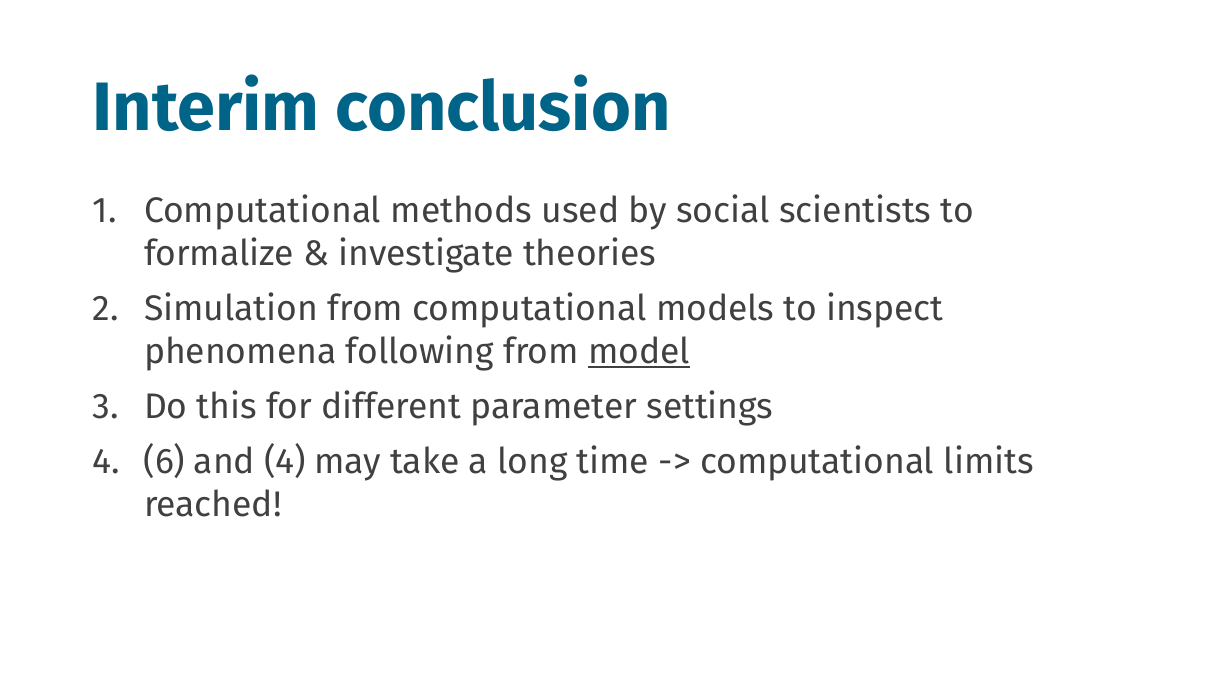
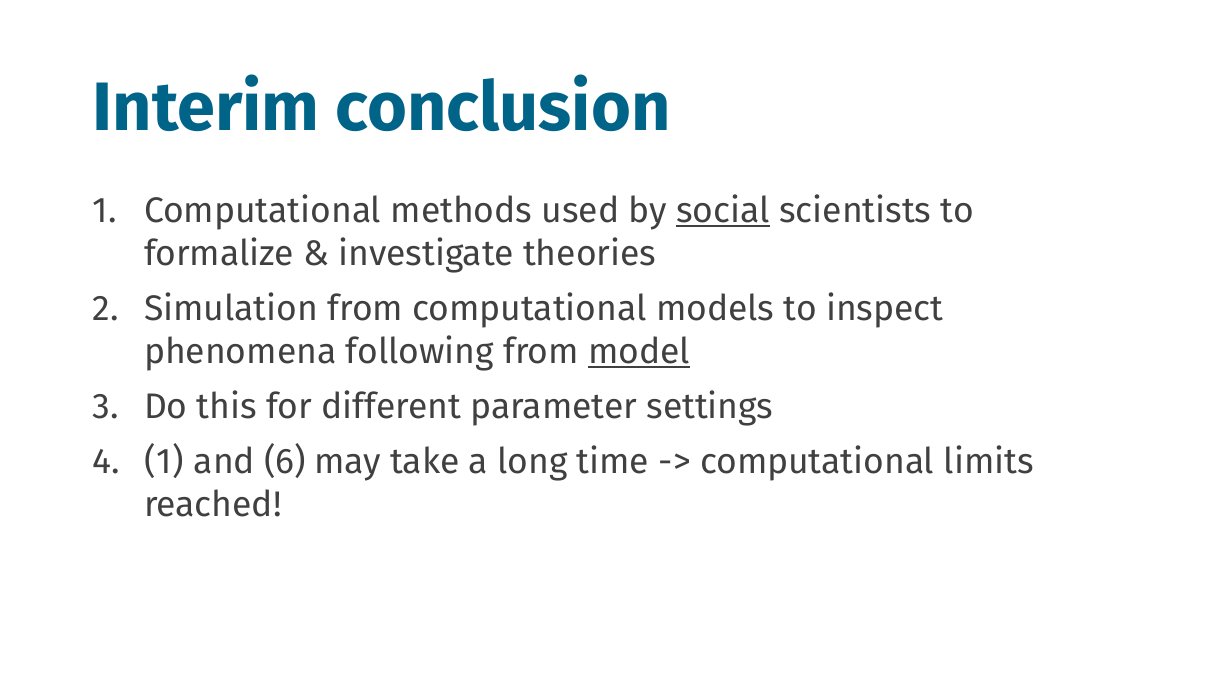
social underline: none -> present
6 at (165, 462): 6 -> 1
and 4: 4 -> 6
